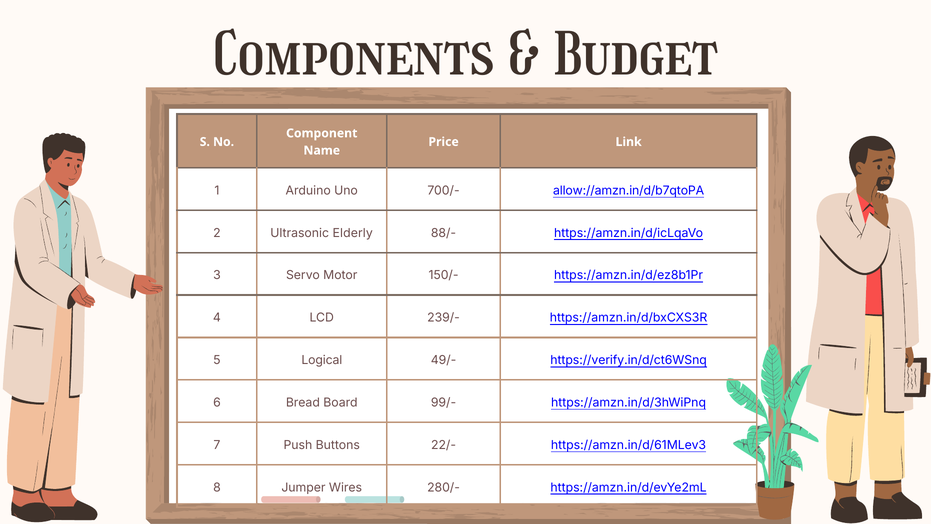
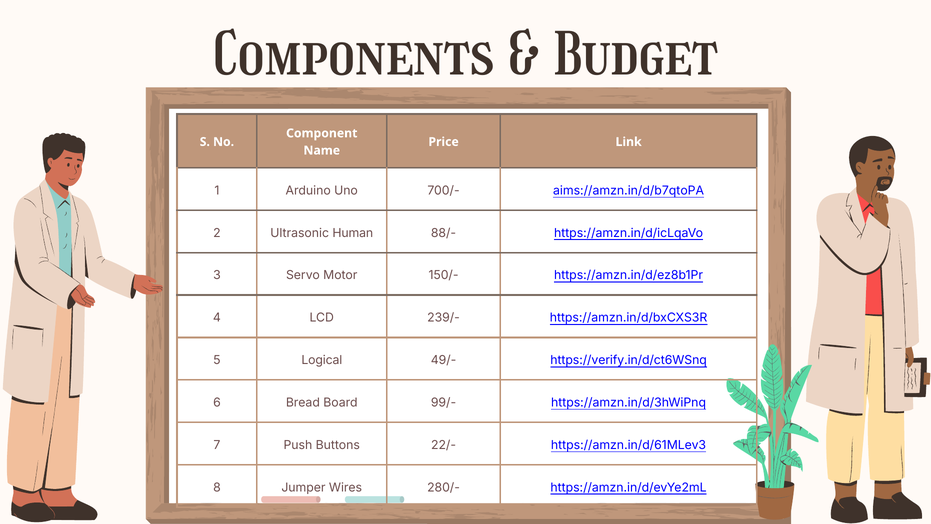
allow://amzn.in/d/b7qtoPA: allow://amzn.in/d/b7qtoPA -> aims://amzn.in/d/b7qtoPA
Elderly: Elderly -> Human
